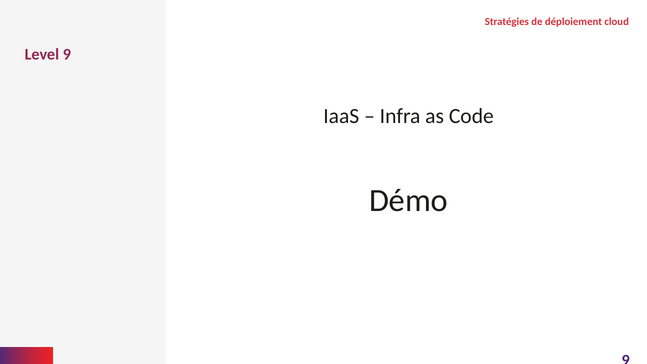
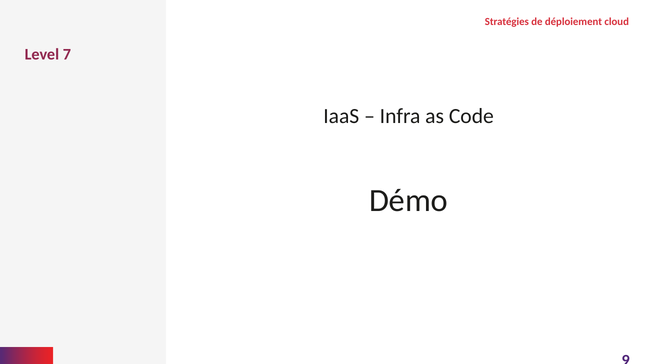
Level 9: 9 -> 7
